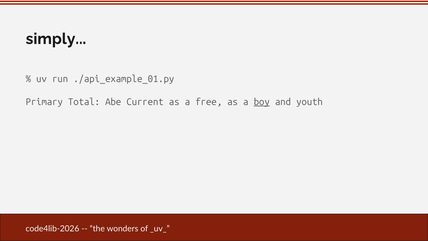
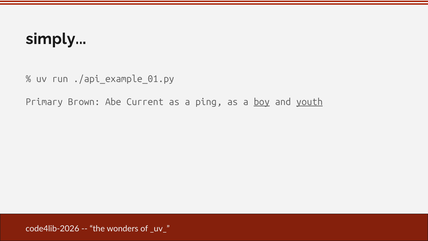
Total: Total -> Brown
free: free -> ping
youth underline: none -> present
